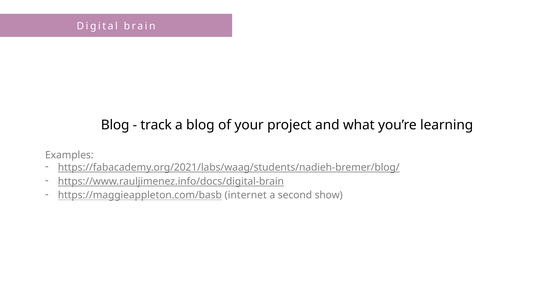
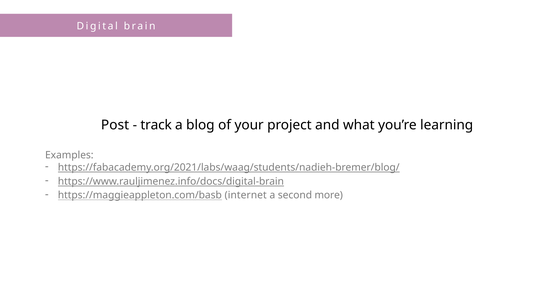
Blog at (115, 125): Blog -> Post
show: show -> more
